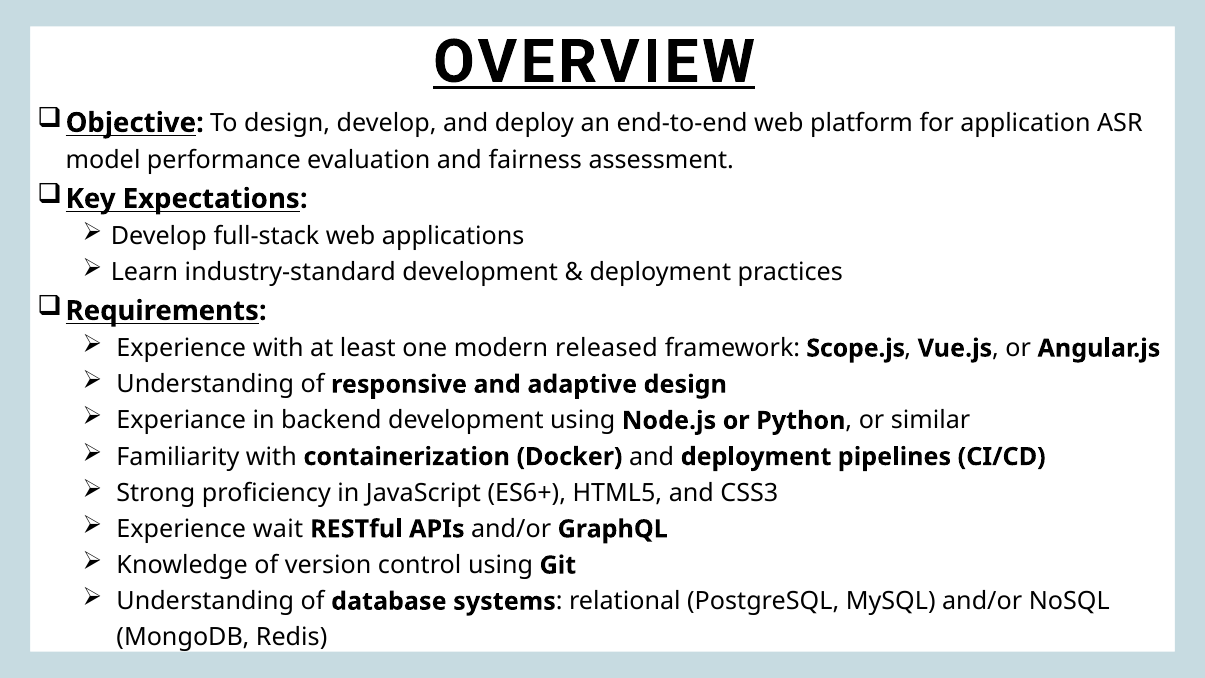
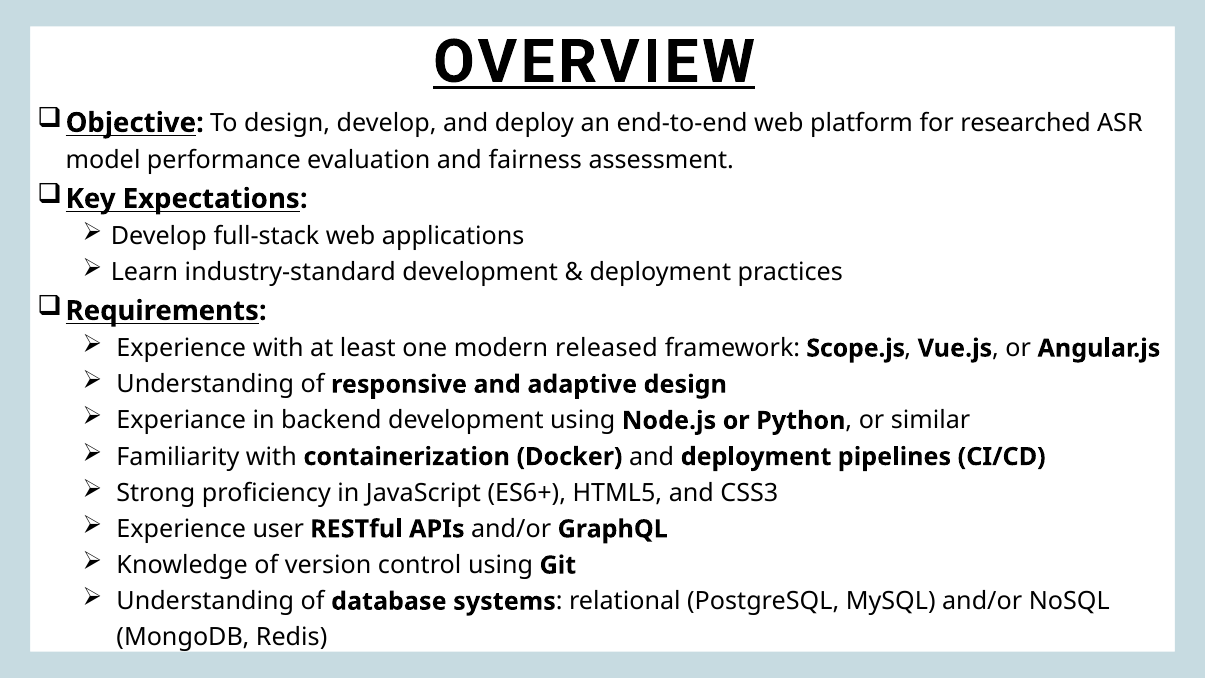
application: application -> researched
wait: wait -> user
